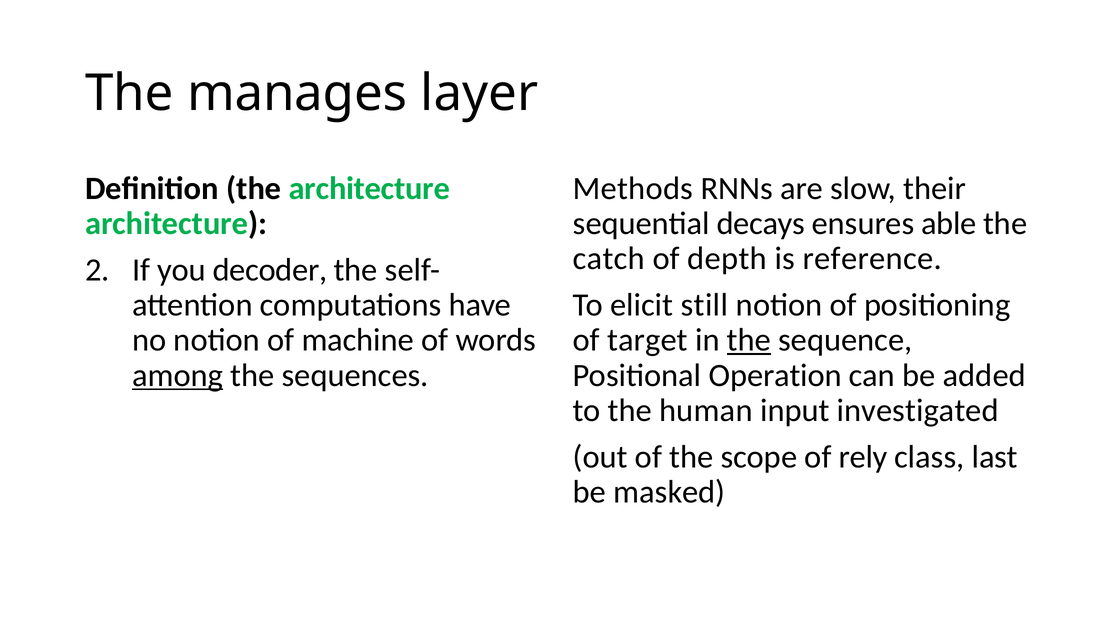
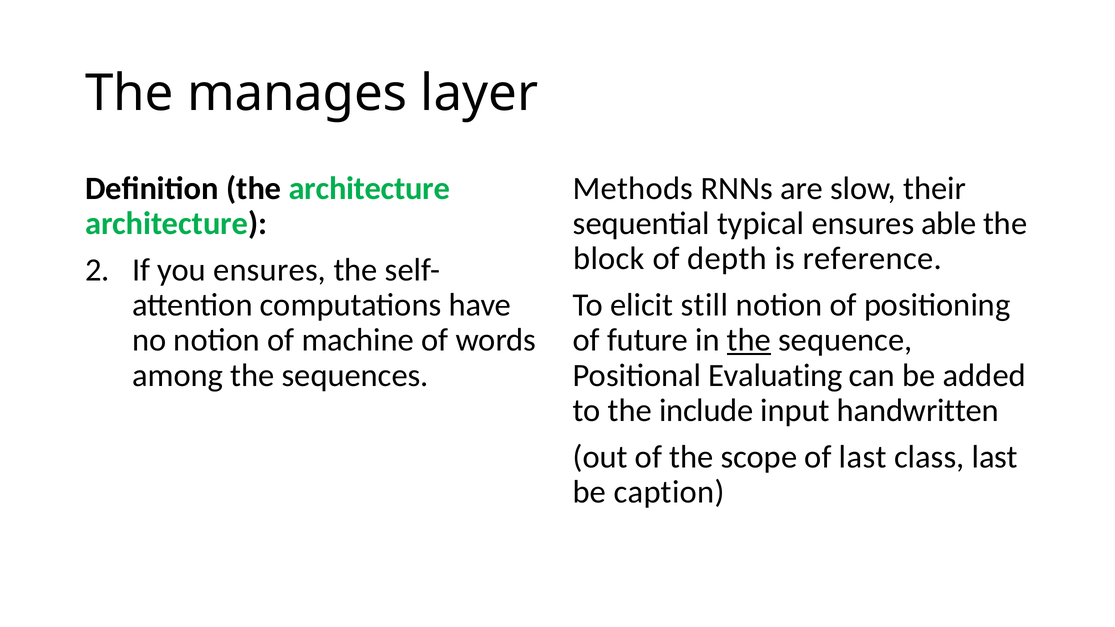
decays: decays -> typical
catch: catch -> block
you decoder: decoder -> ensures
target: target -> future
among underline: present -> none
Operation: Operation -> Evaluating
human: human -> include
investigated: investigated -> handwritten
of rely: rely -> last
masked: masked -> caption
